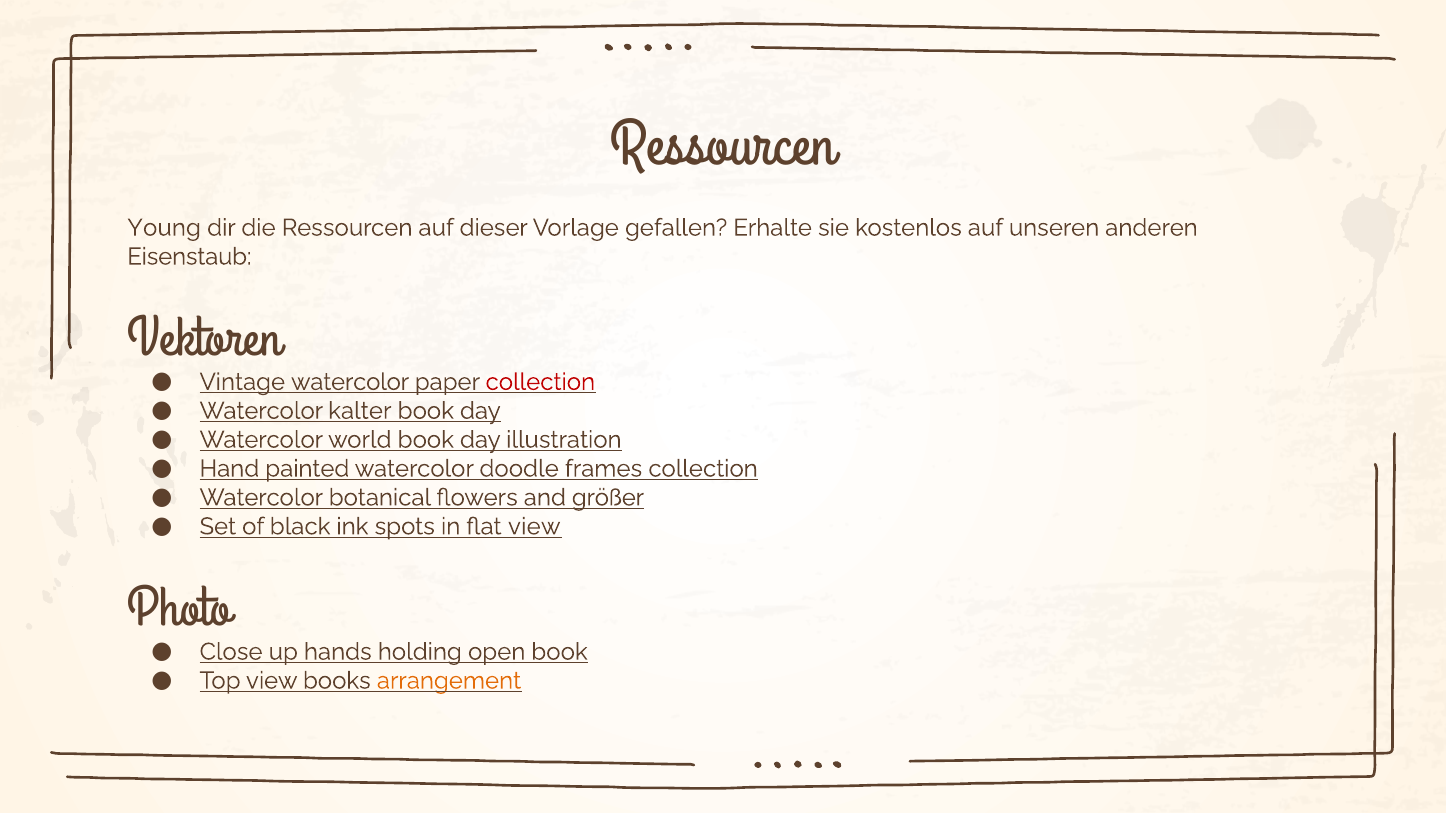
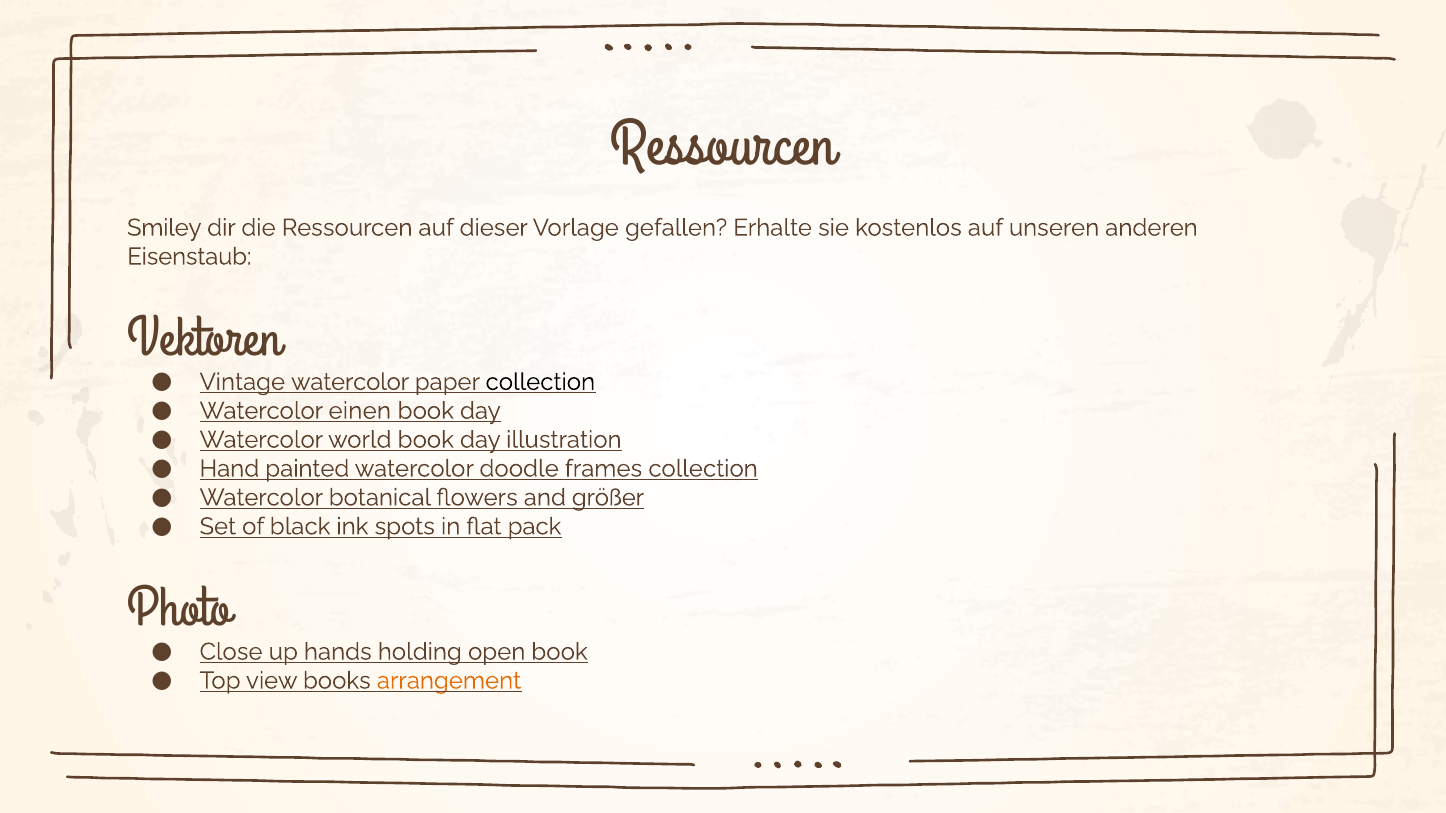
Young: Young -> Smiley
collection at (540, 382) colour: red -> black
kalter: kalter -> einen
flat view: view -> pack
